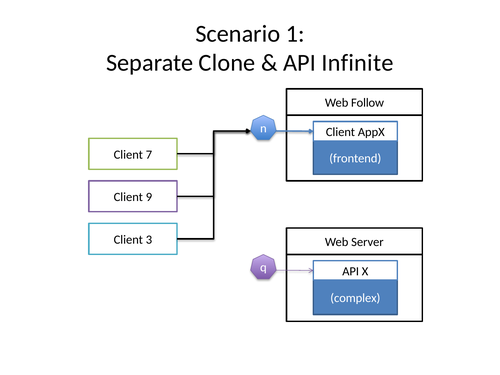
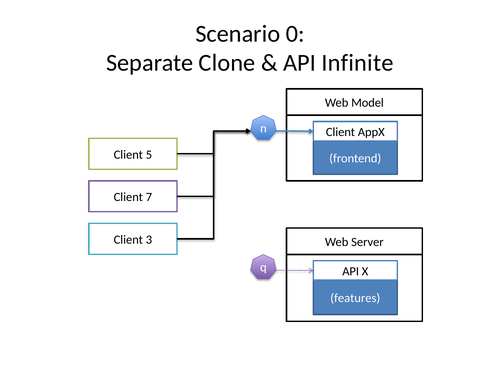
1: 1 -> 0
Follow: Follow -> Model
7: 7 -> 5
9: 9 -> 7
complex: complex -> features
